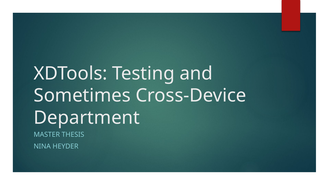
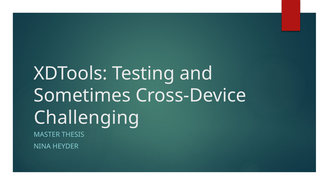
Department: Department -> Challenging
